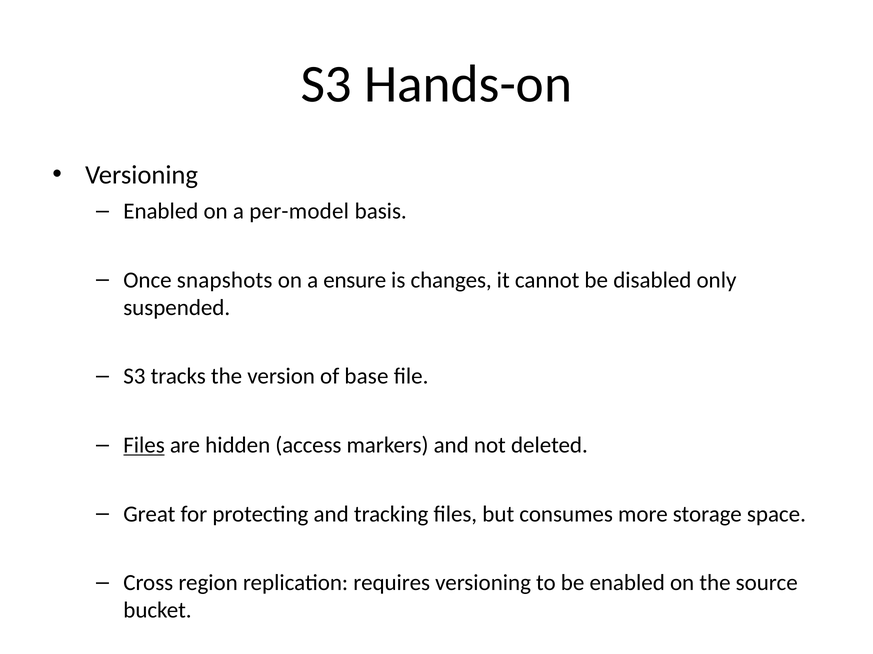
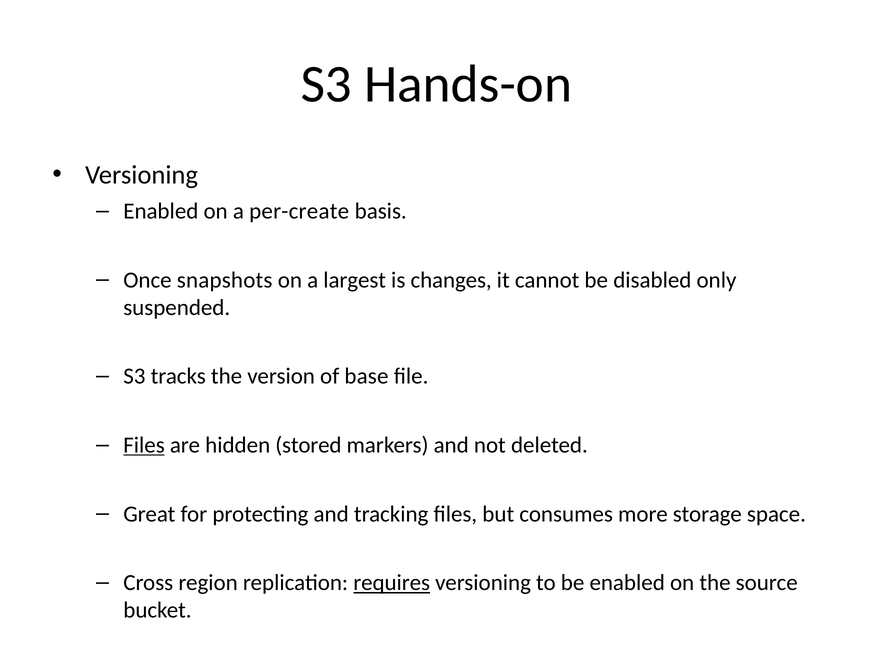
per-model: per-model -> per-create
ensure: ensure -> largest
access: access -> stored
requires underline: none -> present
